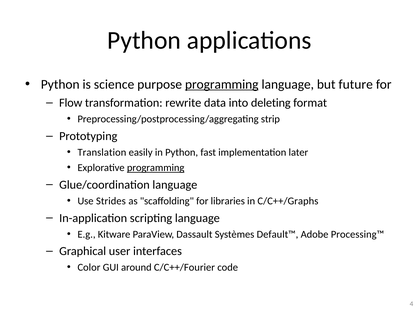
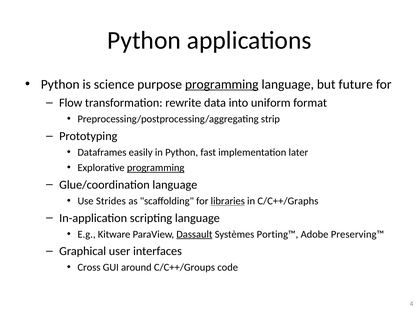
deleting: deleting -> uniform
Translation: Translation -> Dataframes
libraries underline: none -> present
Dassault underline: none -> present
Default™: Default™ -> Porting™
Processing™: Processing™ -> Preserving™
Color: Color -> Cross
C/C++/Fourier: C/C++/Fourier -> C/C++/Groups
